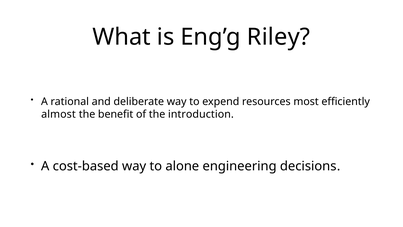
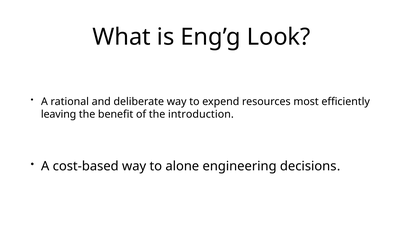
Riley: Riley -> Look
almost: almost -> leaving
